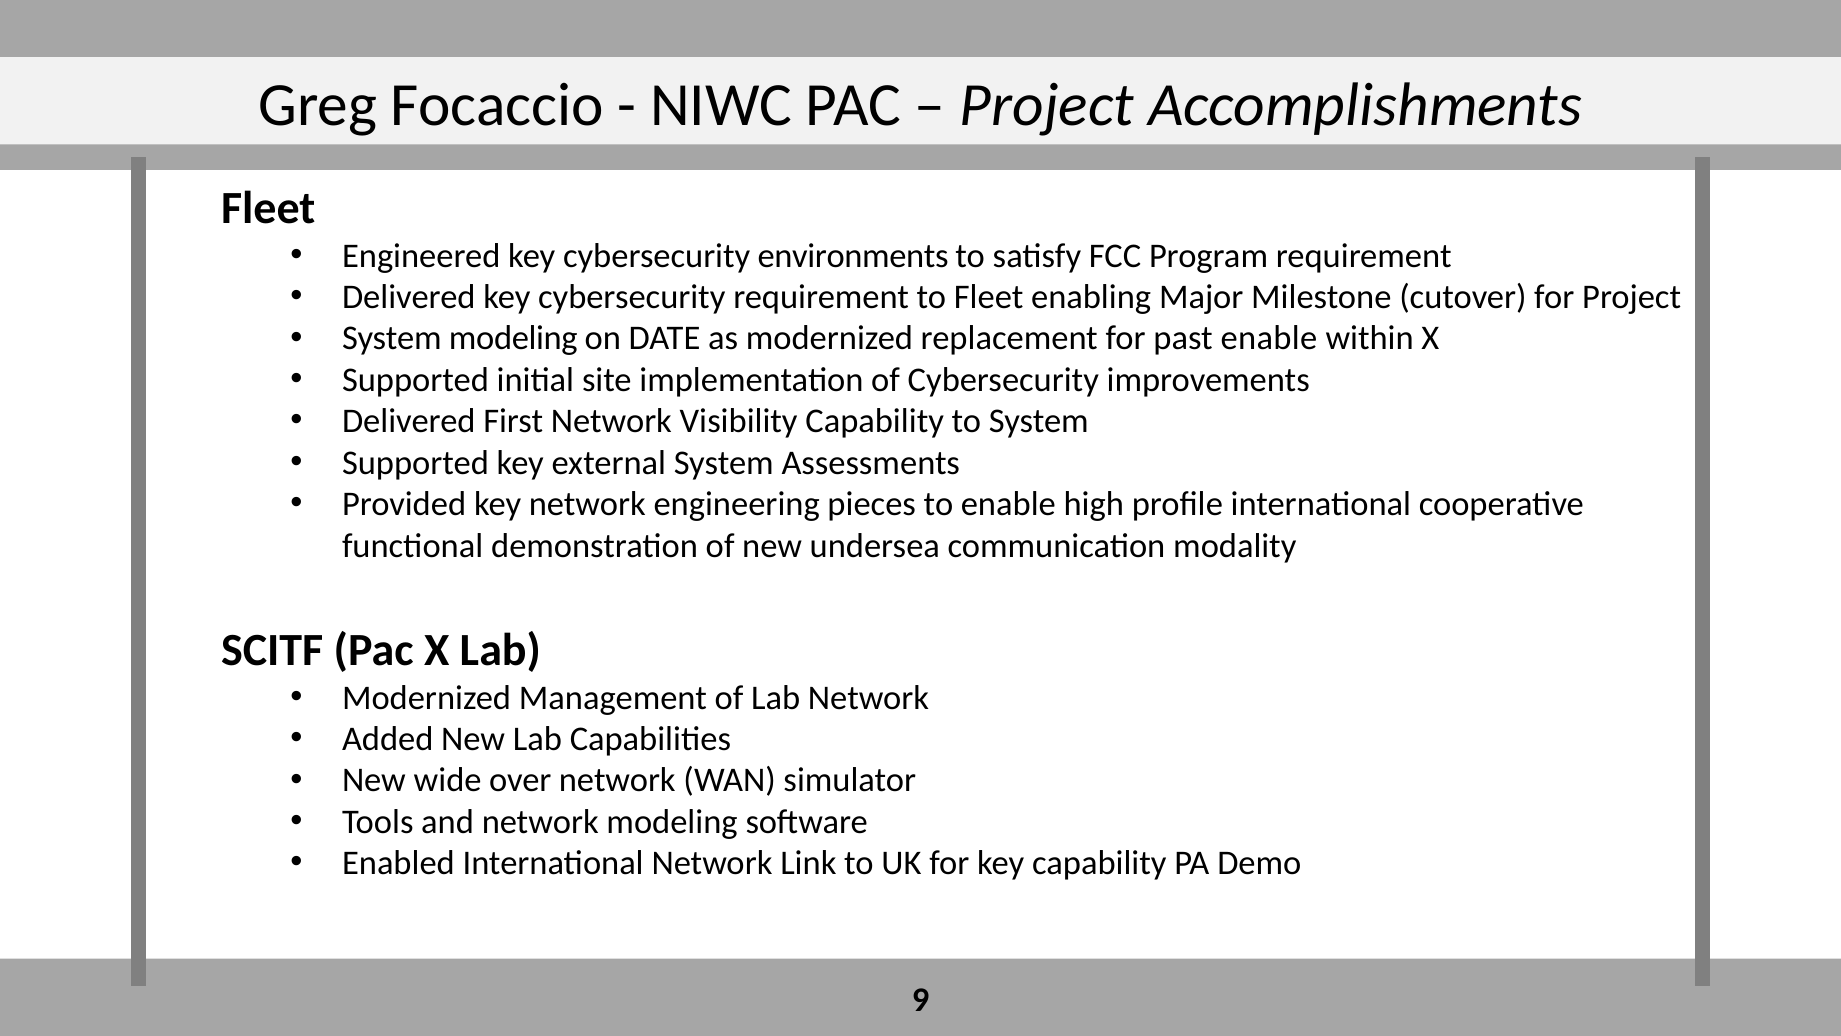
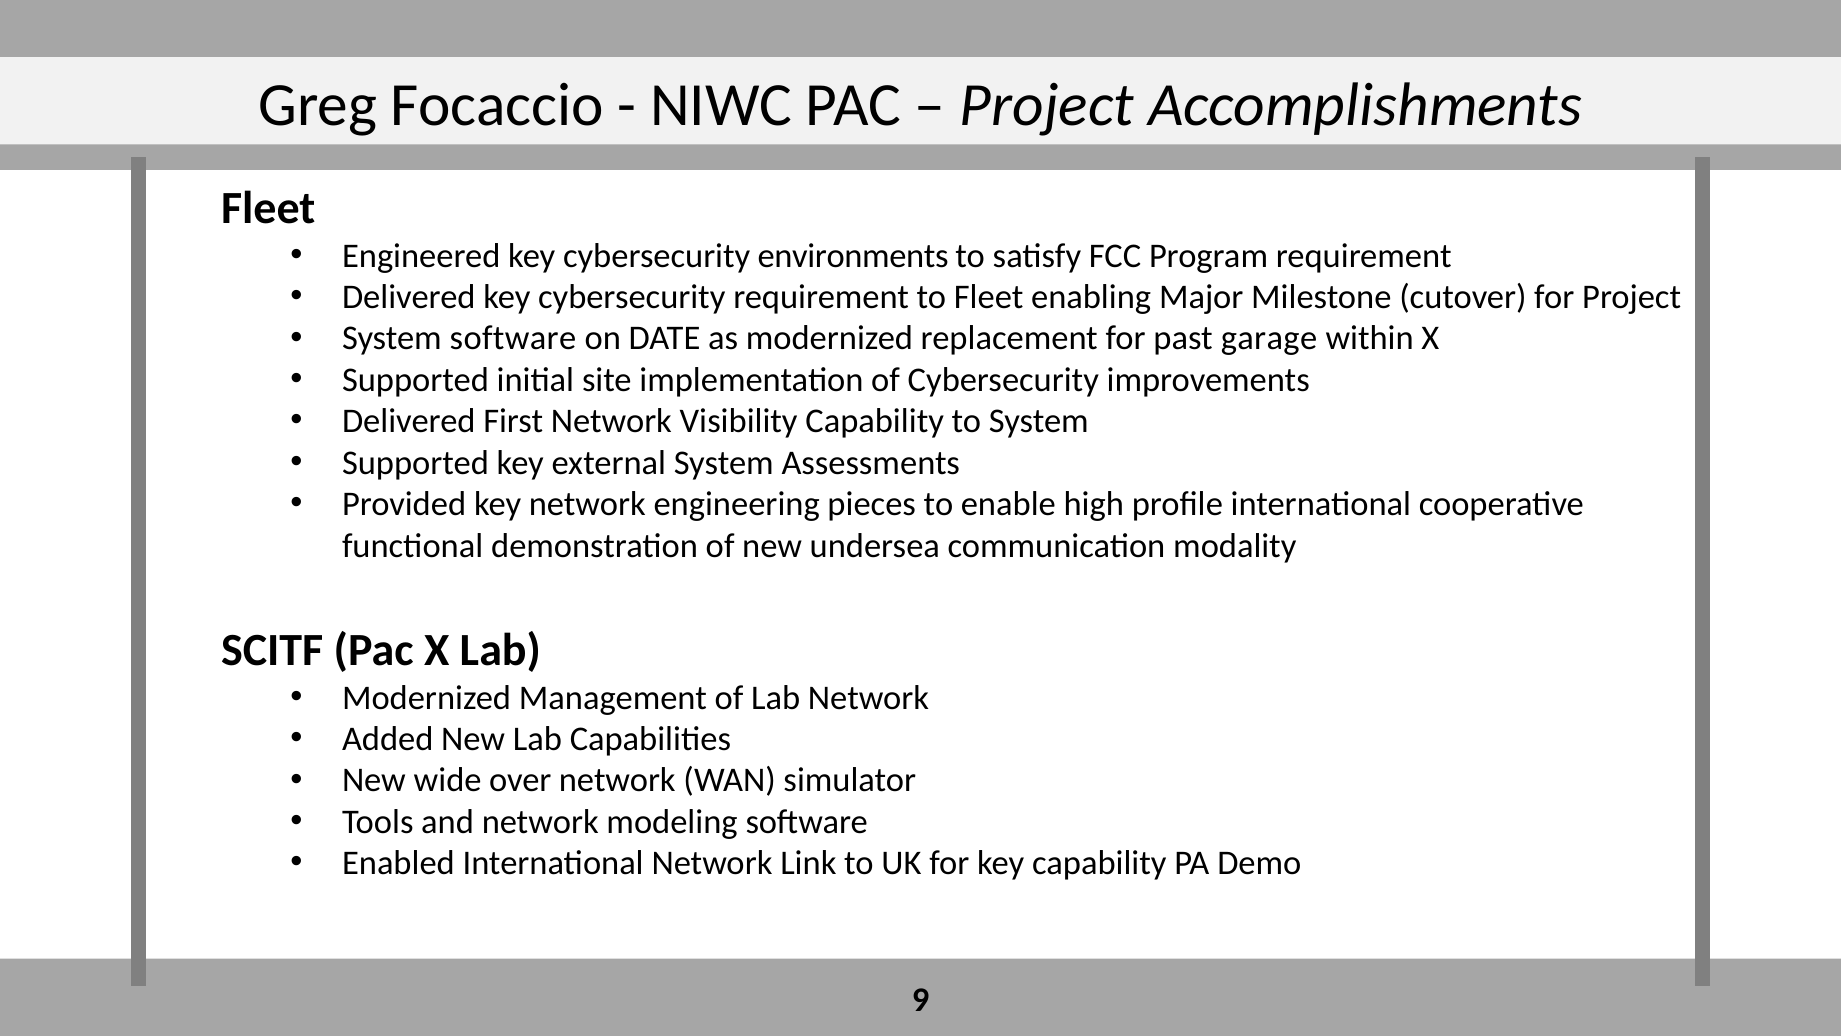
System modeling: modeling -> software
past enable: enable -> garage
